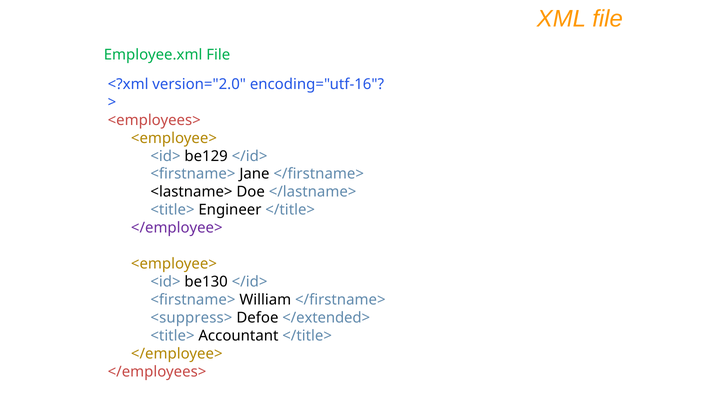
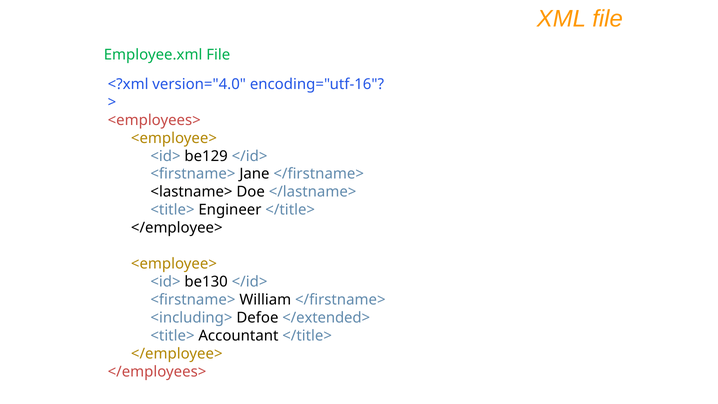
version="2.0: version="2.0 -> version="4.0
</employee> at (177, 228) colour: purple -> black
<suppress>: <suppress> -> <including>
